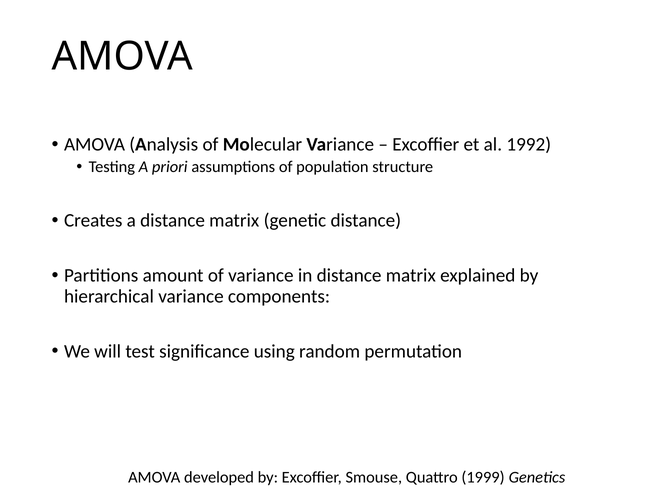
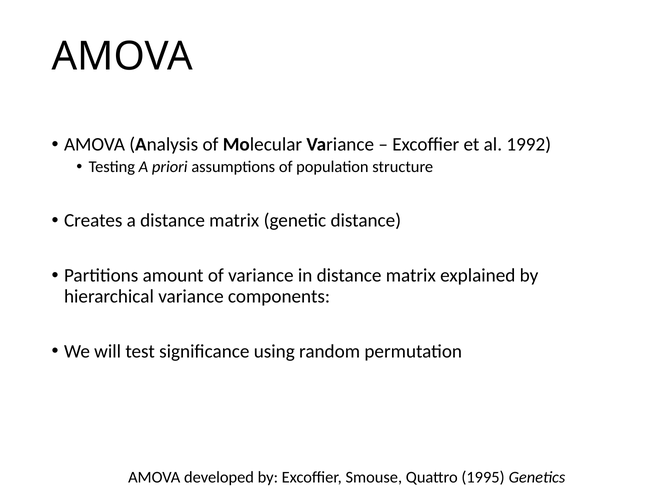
1999: 1999 -> 1995
